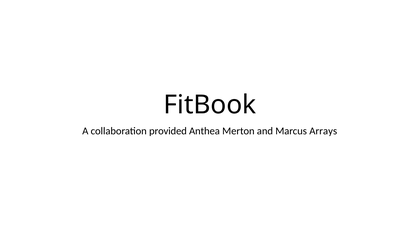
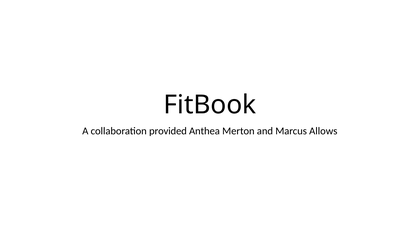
Arrays: Arrays -> Allows
